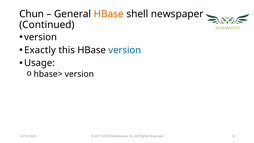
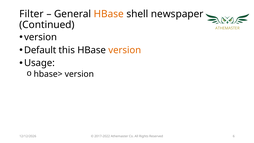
Chun: Chun -> Filter
Exactly: Exactly -> Default
version at (125, 50) colour: blue -> orange
